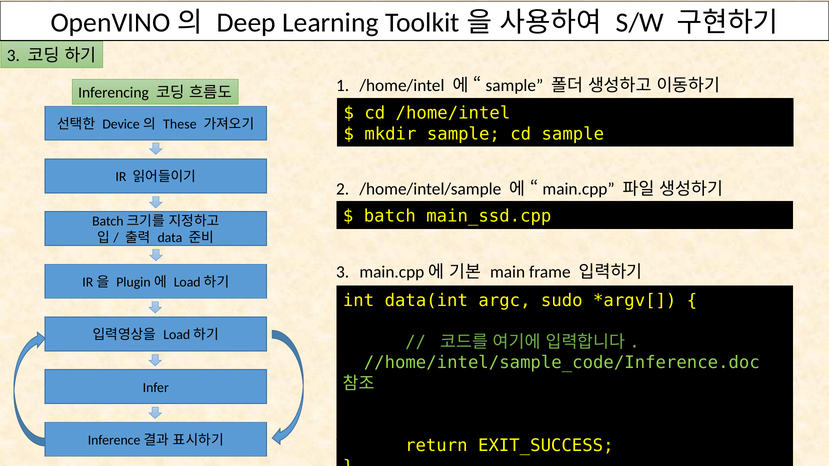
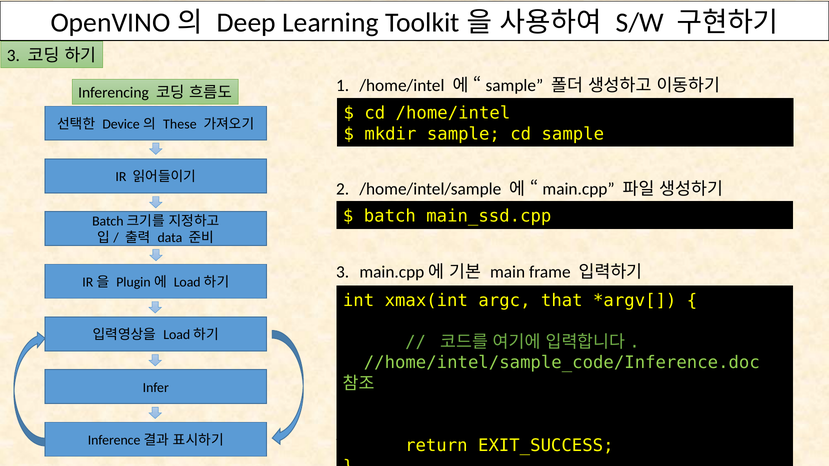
data(int: data(int -> xmax(int
sudo: sudo -> that
